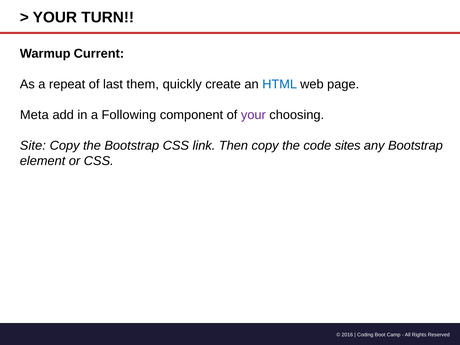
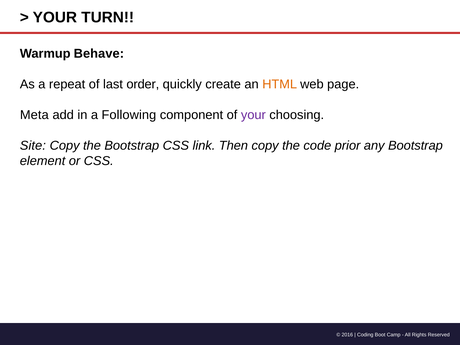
Current: Current -> Behave
them: them -> order
HTML colour: blue -> orange
sites: sites -> prior
